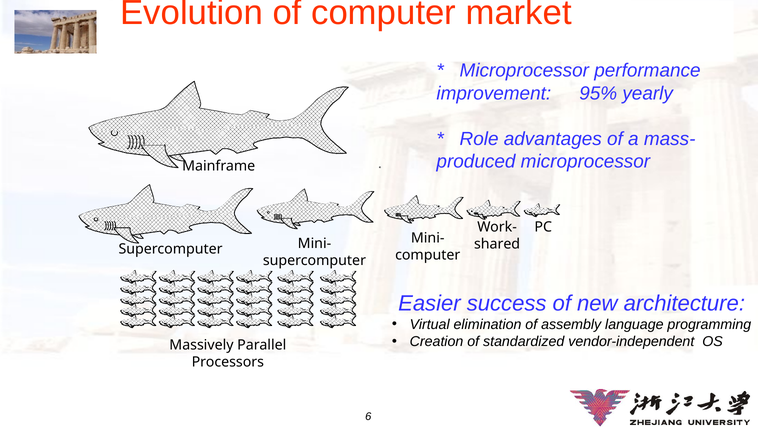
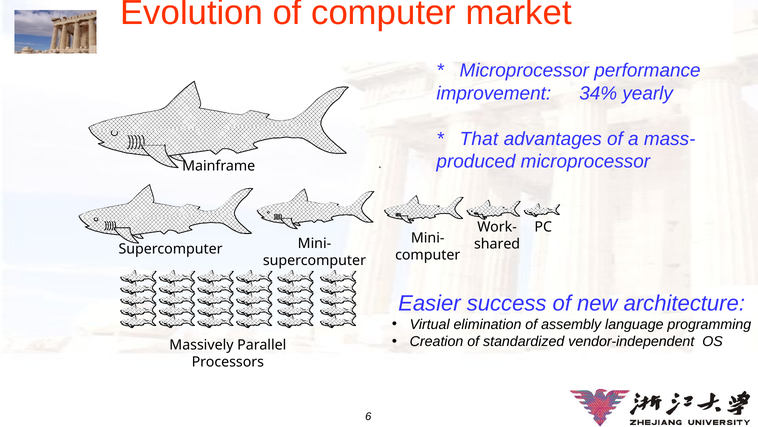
95%: 95% -> 34%
Role: Role -> That
